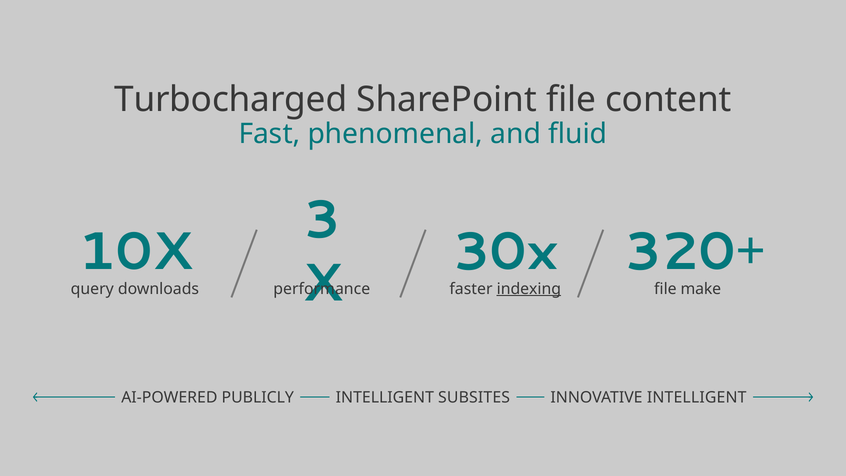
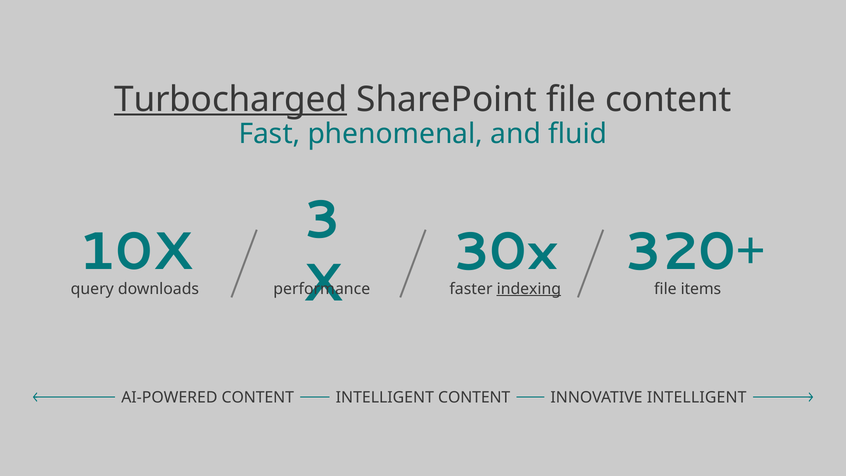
Turbocharged underline: none -> present
make: make -> items
AI-POWERED PUBLICLY: PUBLICLY -> CONTENT
INTELLIGENT SUBSITES: SUBSITES -> CONTENT
